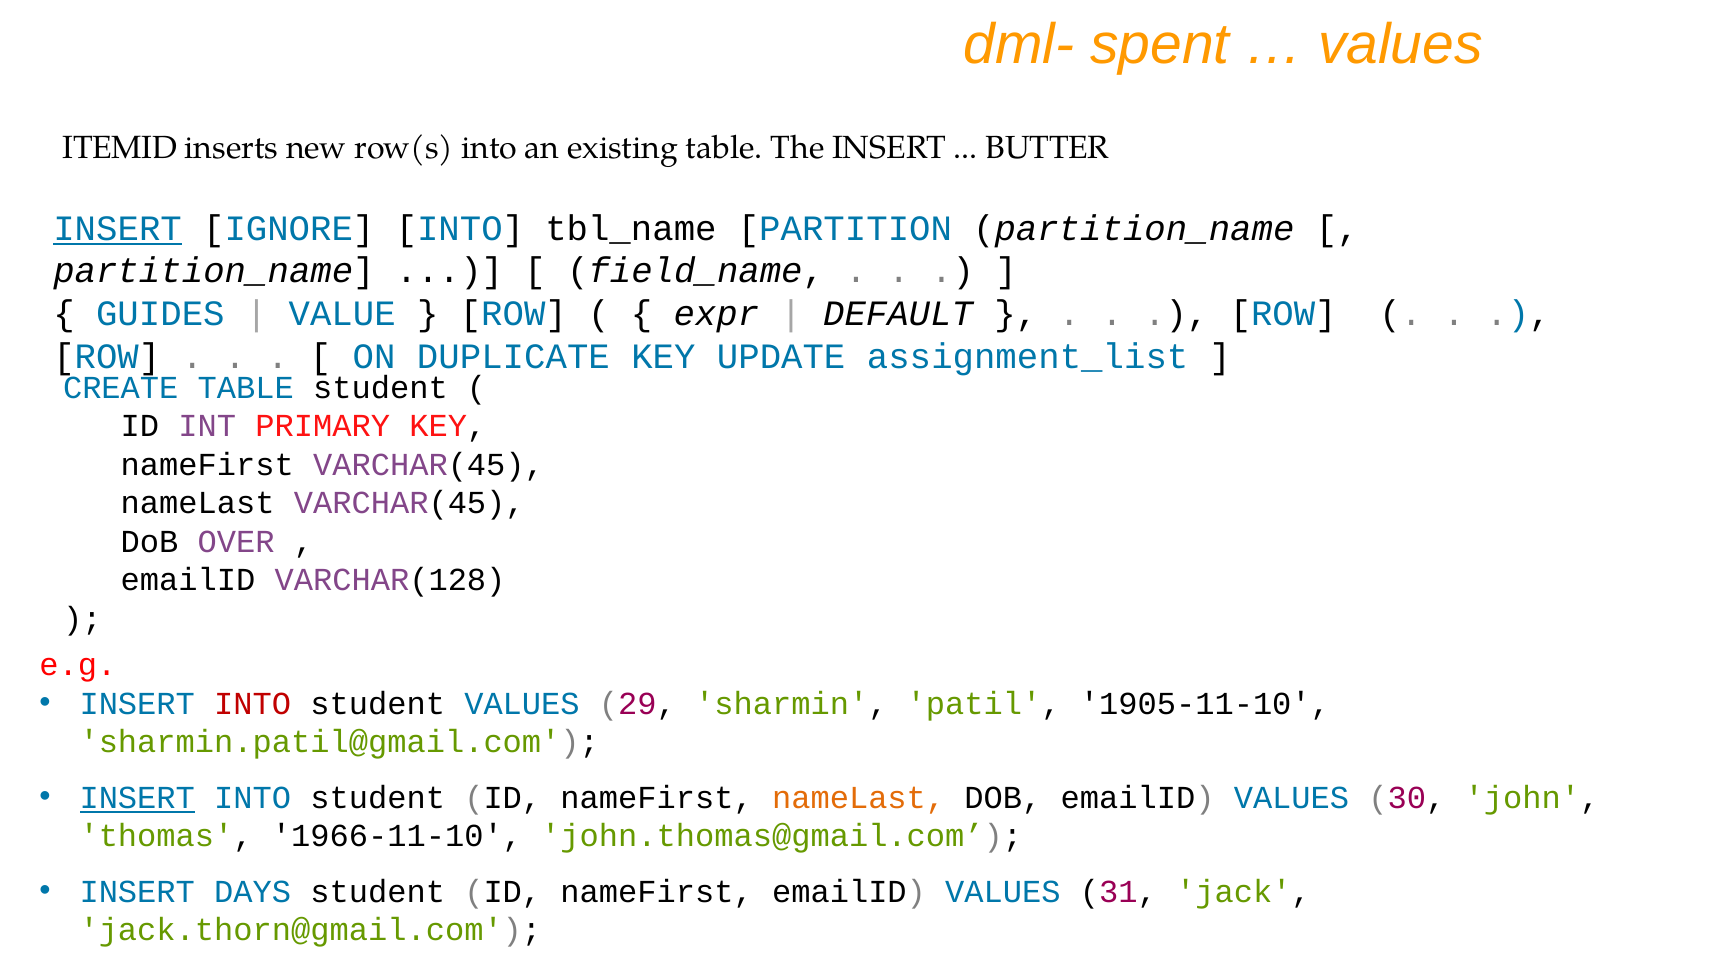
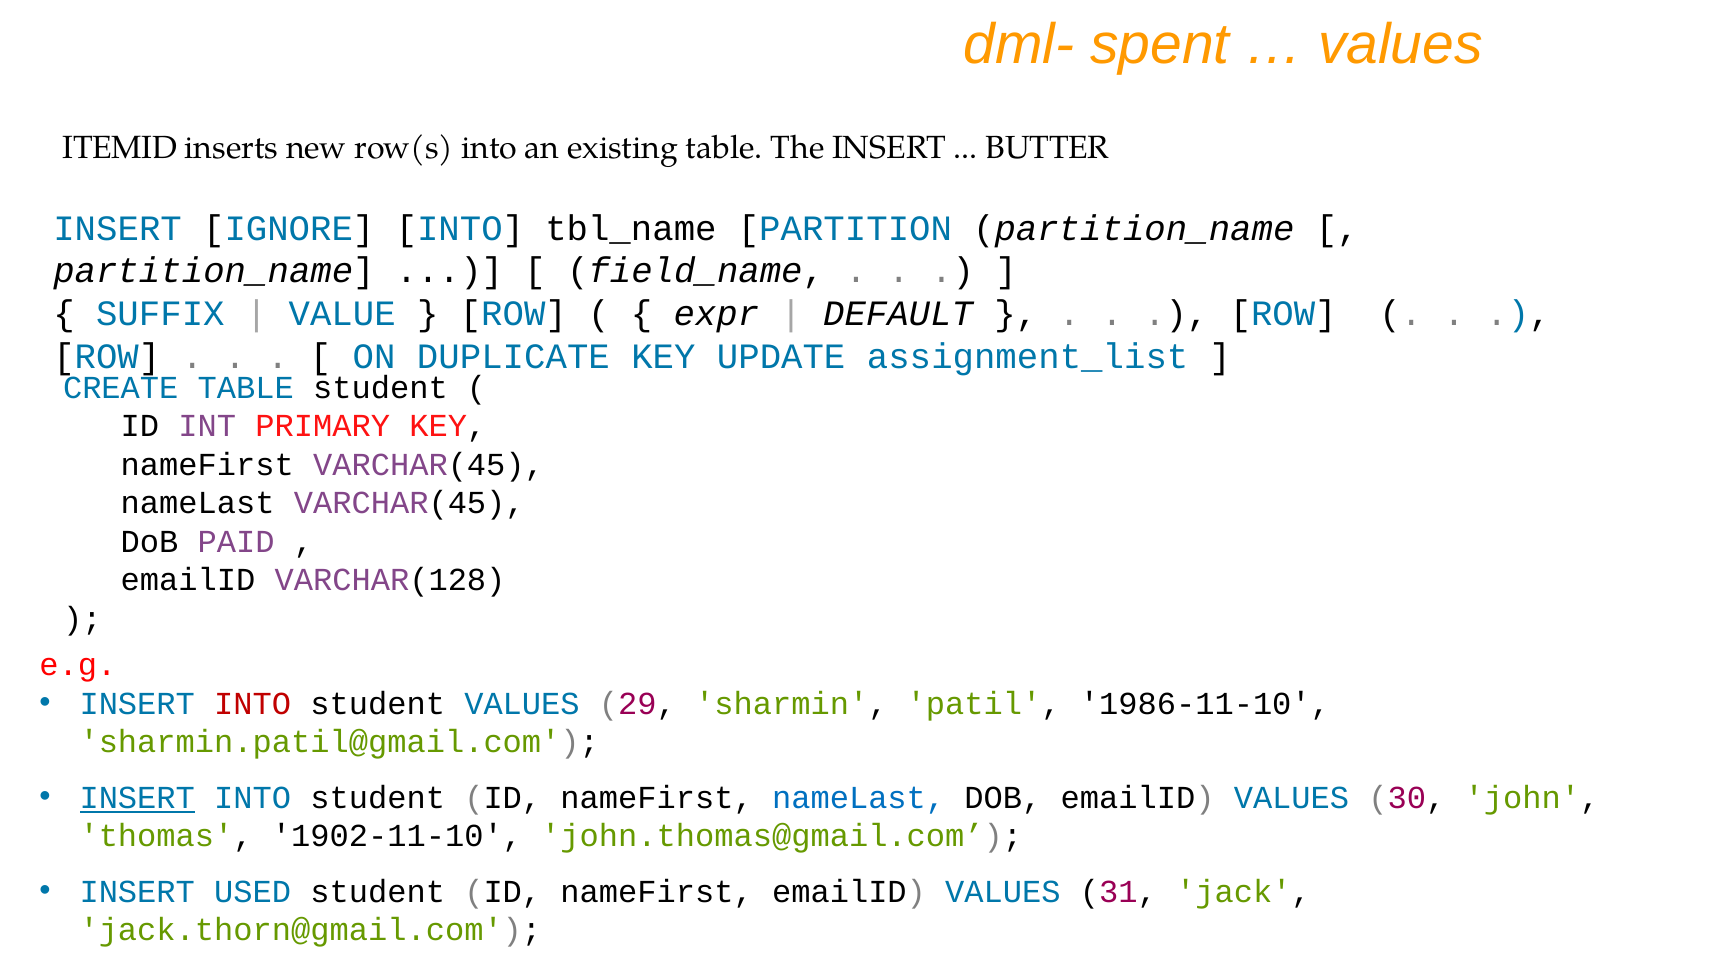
INSERT at (118, 228) underline: present -> none
GUIDES: GUIDES -> SUFFIX
OVER: OVER -> PAID
1905-11-10: 1905-11-10 -> 1986-11-10
nameLast at (859, 798) colour: orange -> blue
1966-11-10: 1966-11-10 -> 1902-11-10
DAYS: DAYS -> USED
